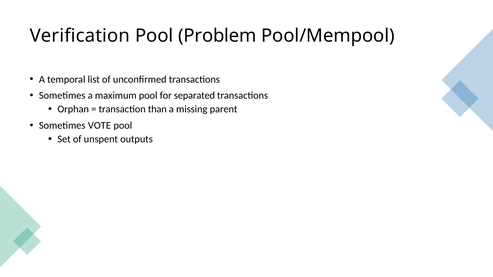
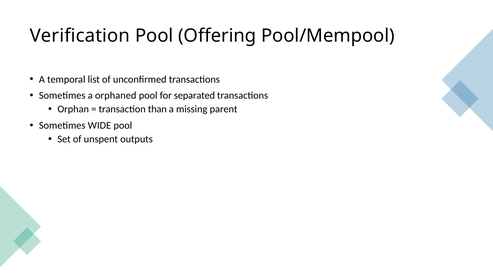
Problem: Problem -> Offering
maximum: maximum -> orphaned
VOTE: VOTE -> WIDE
